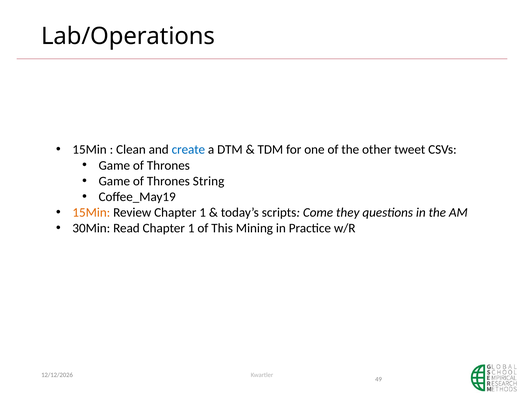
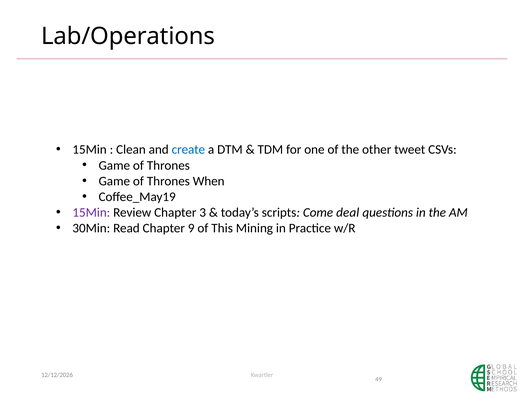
String: String -> When
15Min at (91, 213) colour: orange -> purple
Review Chapter 1: 1 -> 3
they: they -> deal
Read Chapter 1: 1 -> 9
